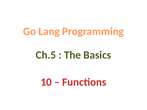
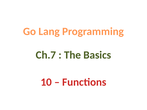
Ch.5: Ch.5 -> Ch.7
